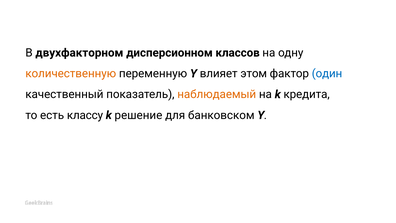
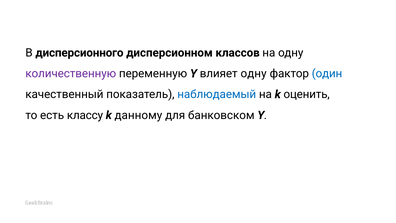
двухфакторном: двухфакторном -> дисперсионного
количественную colour: orange -> purple
влияет этом: этом -> одну
наблюдаемый colour: orange -> blue
кредита: кредита -> оценить
решение: решение -> данному
